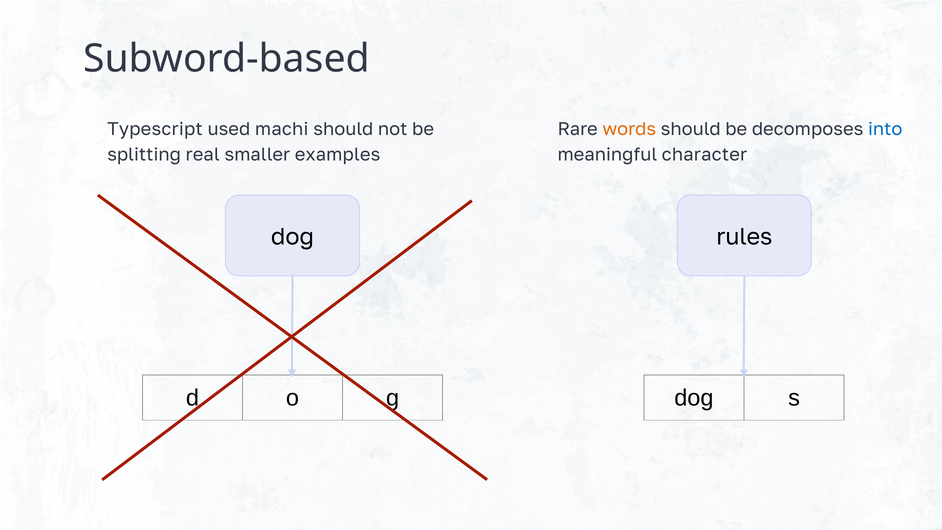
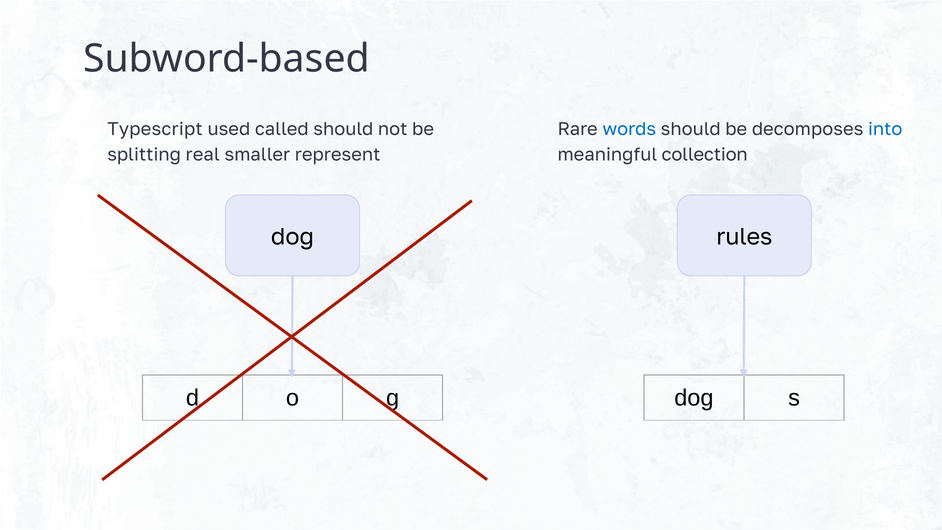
machi: machi -> called
words colour: orange -> blue
examples: examples -> represent
character: character -> collection
